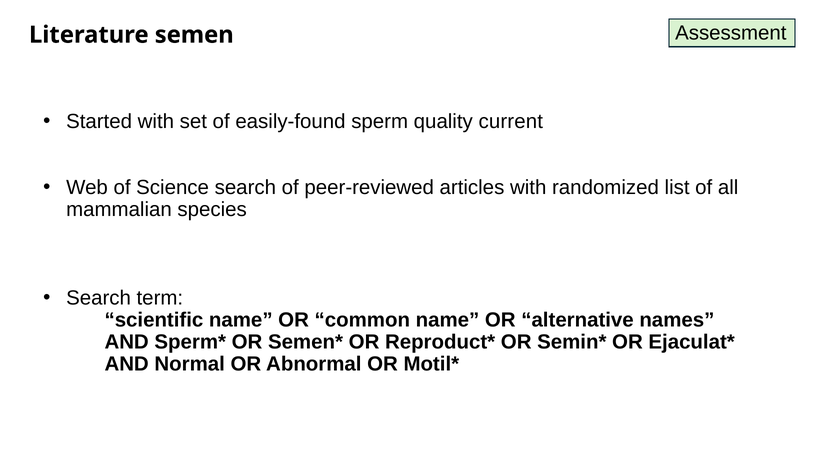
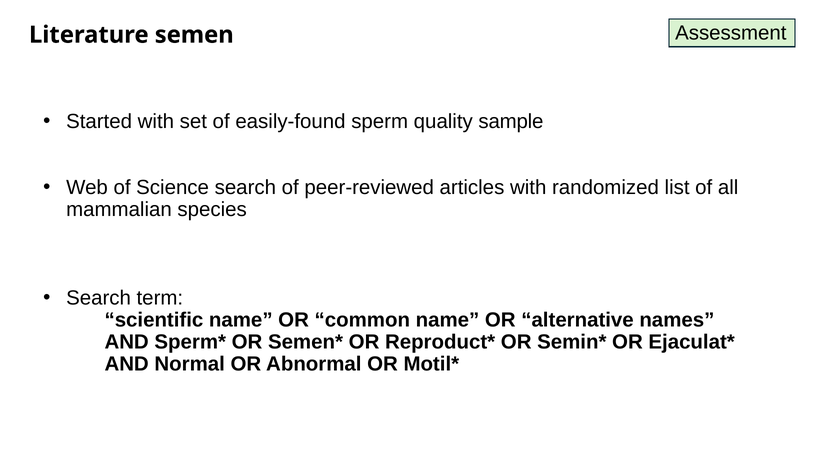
current: current -> sample
